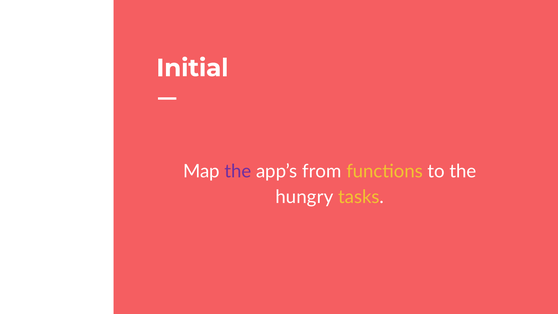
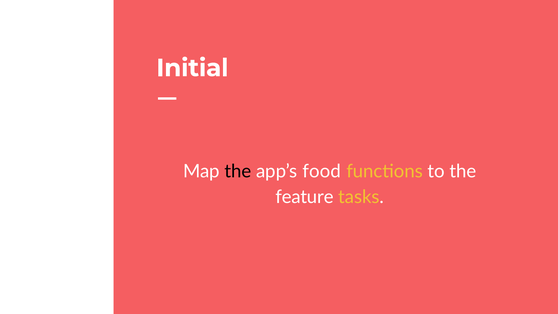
the at (238, 171) colour: purple -> black
from: from -> food
hungry: hungry -> feature
